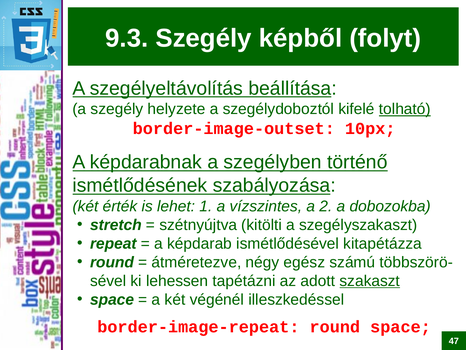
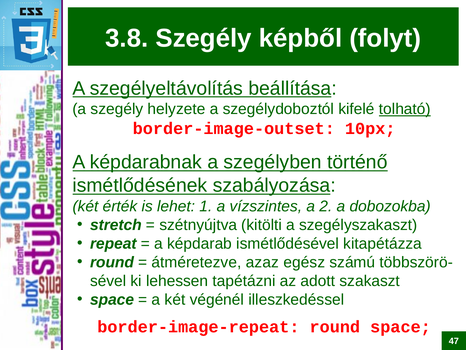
9.3: 9.3 -> 3.8
négy: négy -> azaz
szakaszt underline: present -> none
